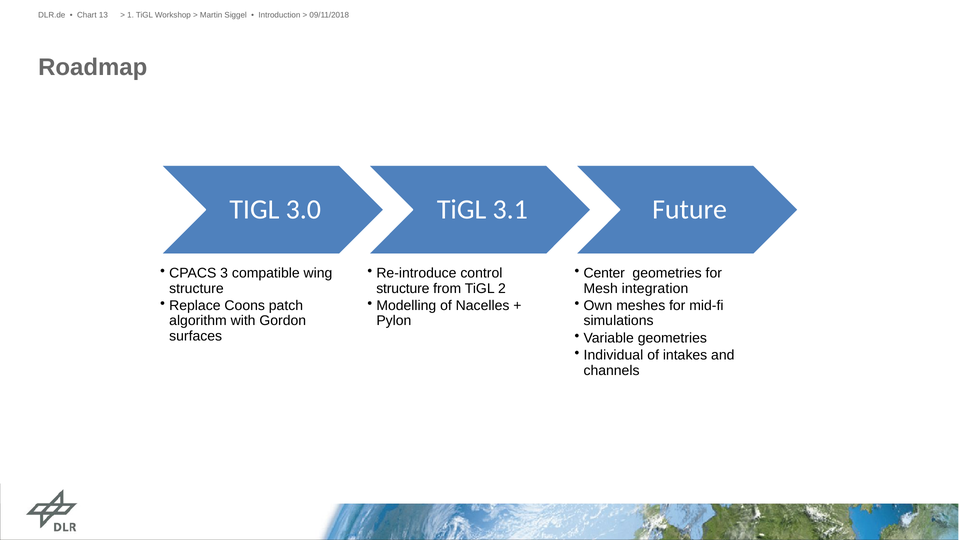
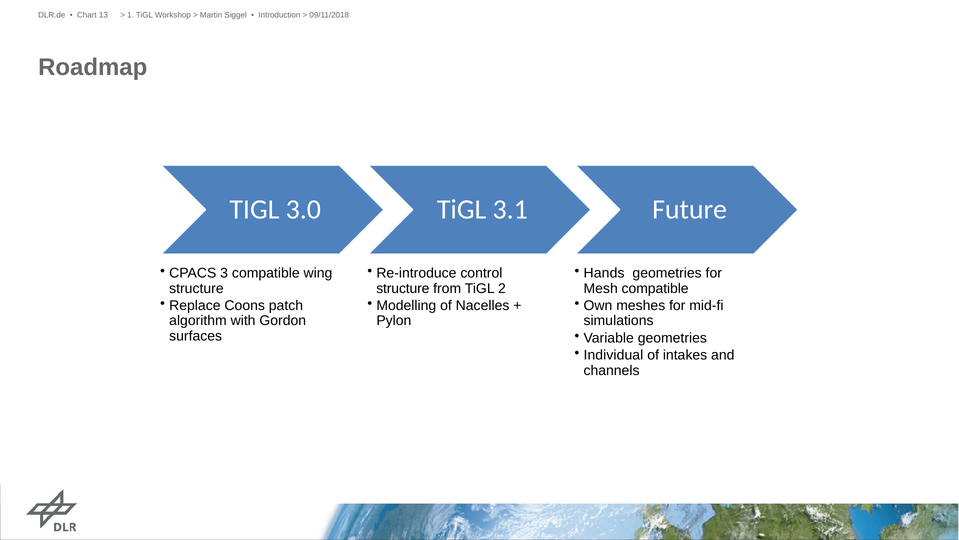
Center: Center -> Hands
Mesh integration: integration -> compatible
